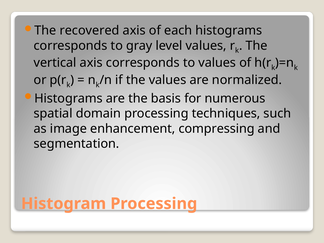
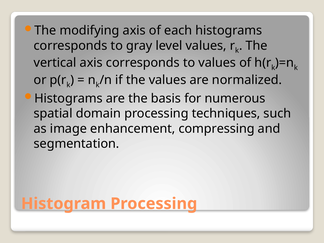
recovered: recovered -> modifying
